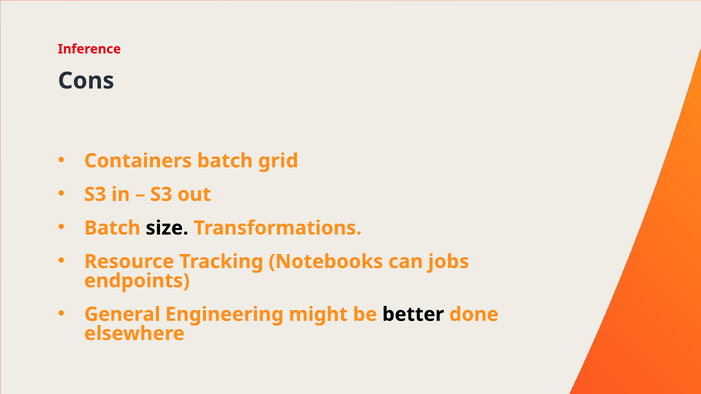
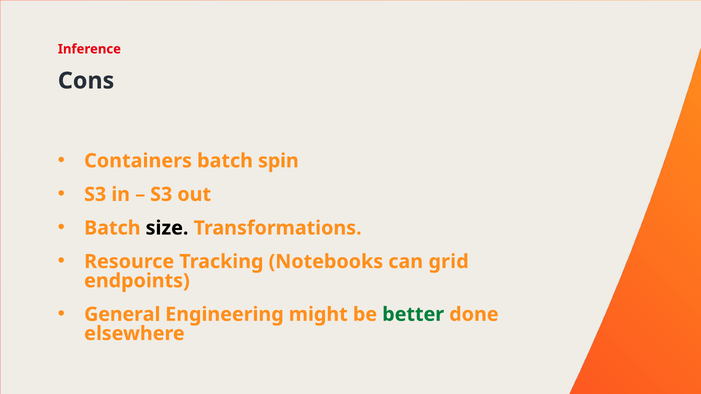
grid: grid -> spin
jobs: jobs -> grid
better colour: black -> green
